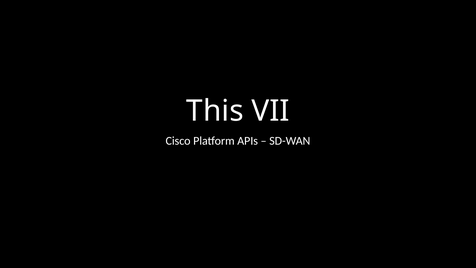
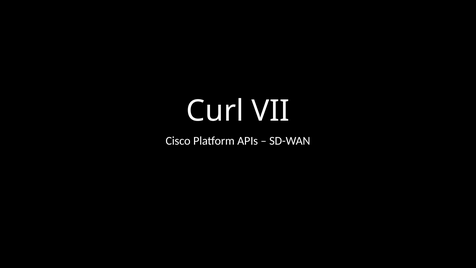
This: This -> Curl
